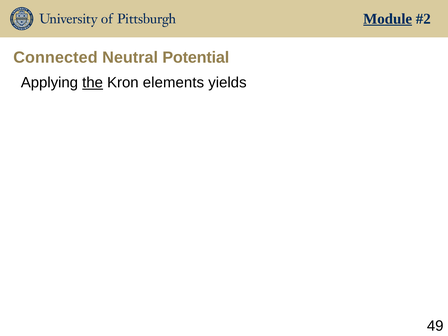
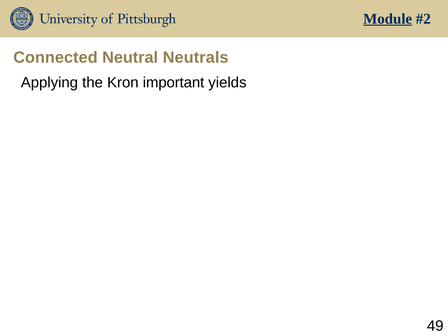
Potential: Potential -> Neutrals
the underline: present -> none
elements: elements -> important
